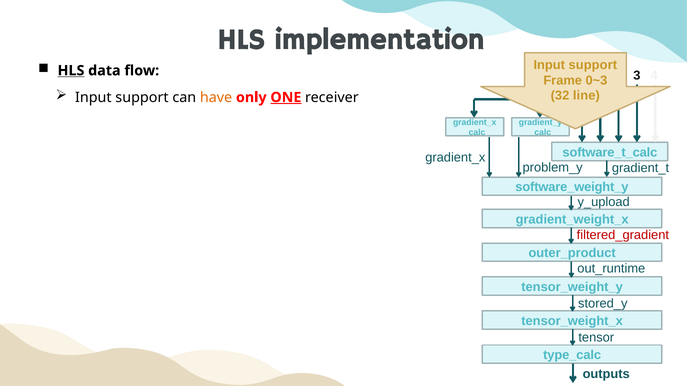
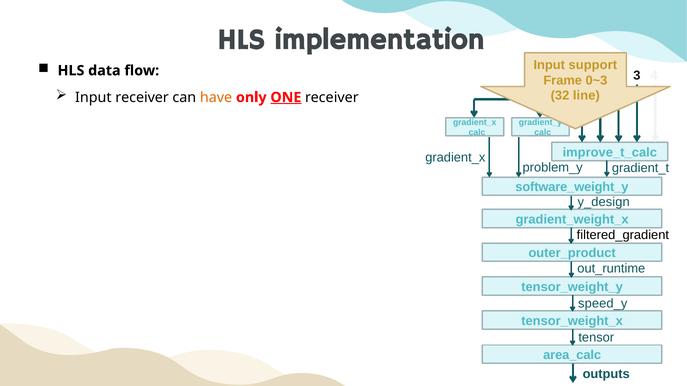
HLS at (71, 71) underline: present -> none
support at (142, 97): support -> receiver
software_t_calc: software_t_calc -> improve_t_calc
y_upload: y_upload -> y_design
filtered_gradient colour: red -> black
stored_y: stored_y -> speed_y
type_calc: type_calc -> area_calc
